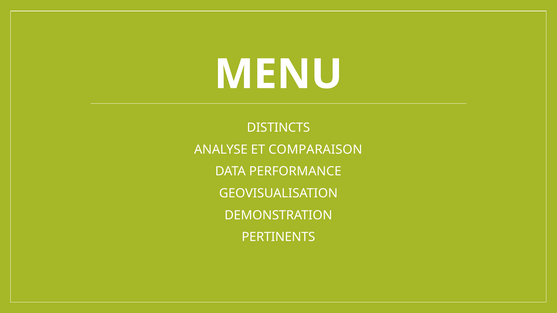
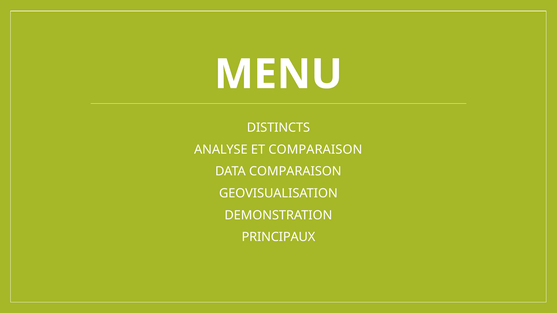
DATA PERFORMANCE: PERFORMANCE -> COMPARAISON
PERTINENTS: PERTINENTS -> PRINCIPAUX
